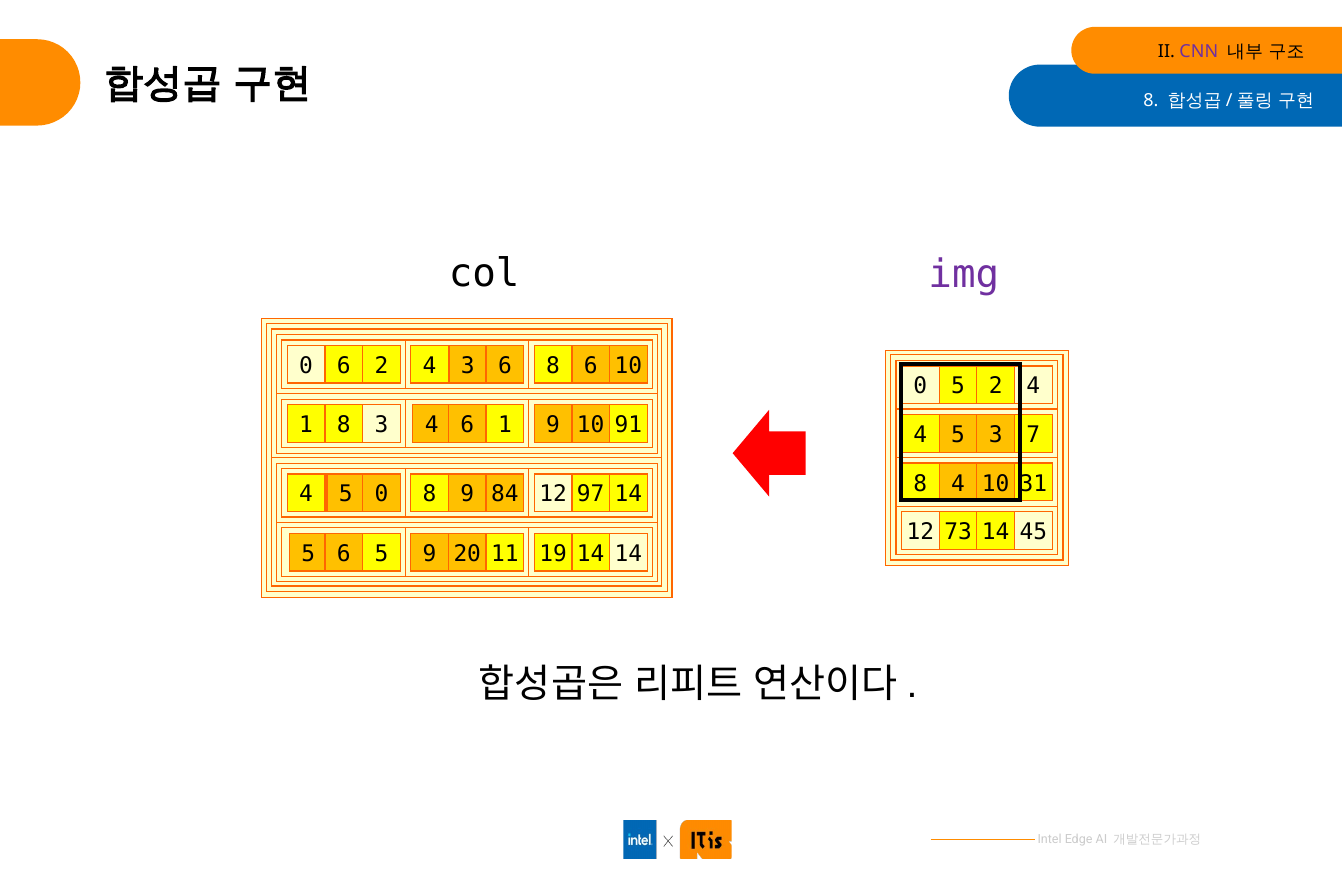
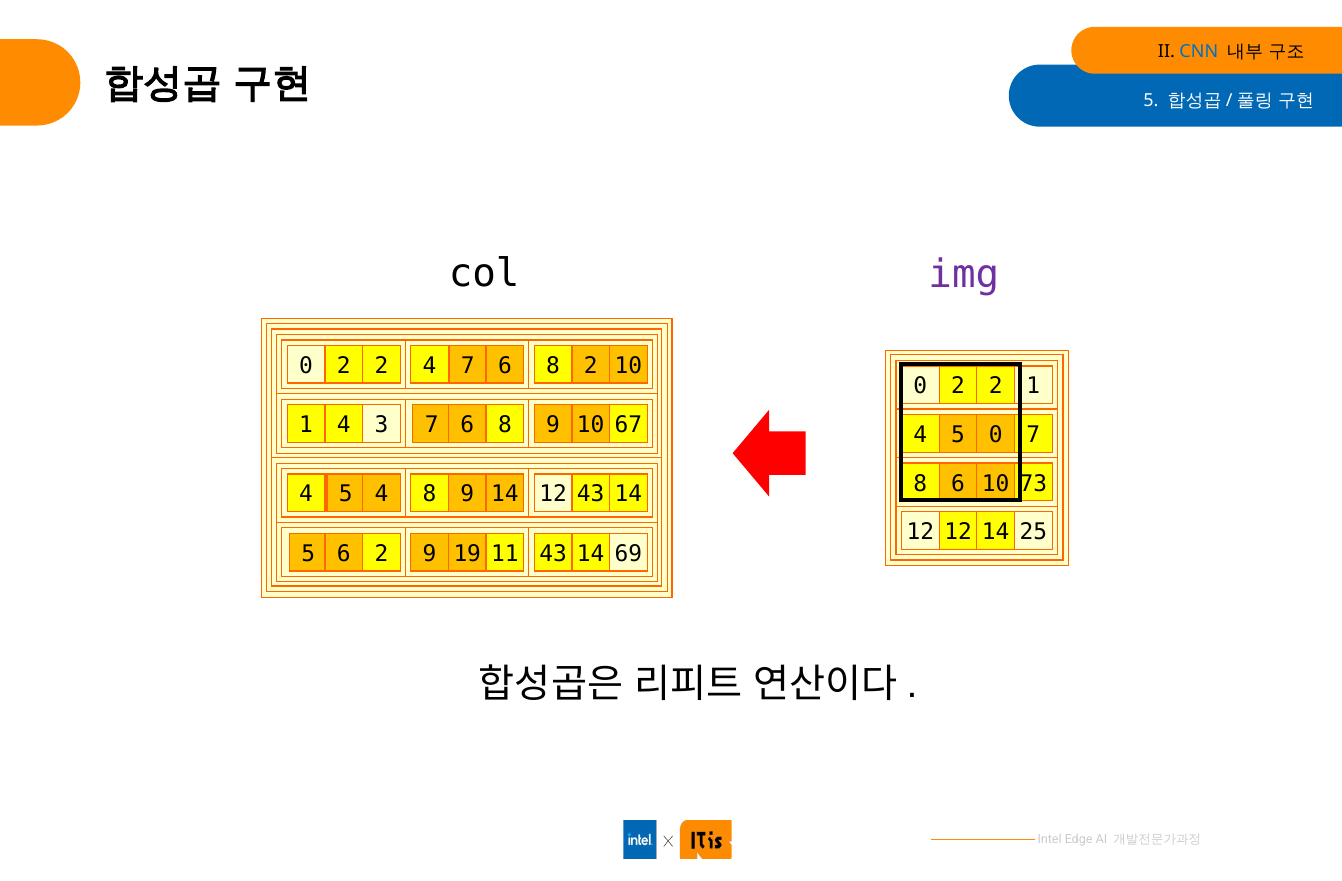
CNN colour: purple -> blue
8 at (1151, 101): 8 -> 5
6 at (344, 366): 6 -> 2
4 3: 3 -> 7
8 6: 6 -> 2
5 at (958, 387): 5 -> 2
4 at (1033, 387): 4 -> 1
8 at (344, 425): 8 -> 4
3 4: 4 -> 7
1 at (505, 425): 1 -> 8
91: 91 -> 67
5 3: 3 -> 0
8 4: 4 -> 6
31: 31 -> 73
5 0: 0 -> 4
9 84: 84 -> 14
12 97: 97 -> 43
12 73: 73 -> 12
45: 45 -> 25
6 5: 5 -> 2
20: 20 -> 19
11 19: 19 -> 43
14 14: 14 -> 69
